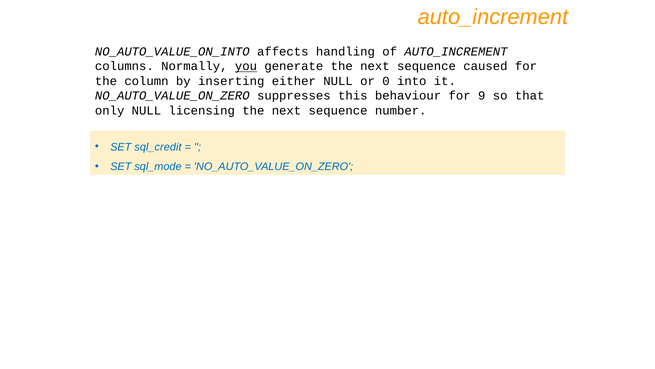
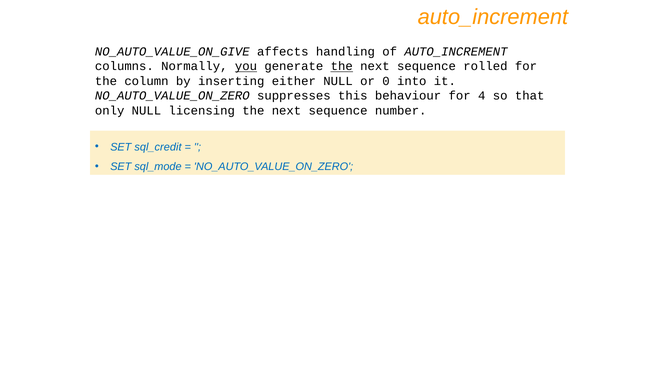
NO_AUTO_VALUE_ON_INTO: NO_AUTO_VALUE_ON_INTO -> NO_AUTO_VALUE_ON_GIVE
the at (342, 66) underline: none -> present
caused: caused -> rolled
9: 9 -> 4
